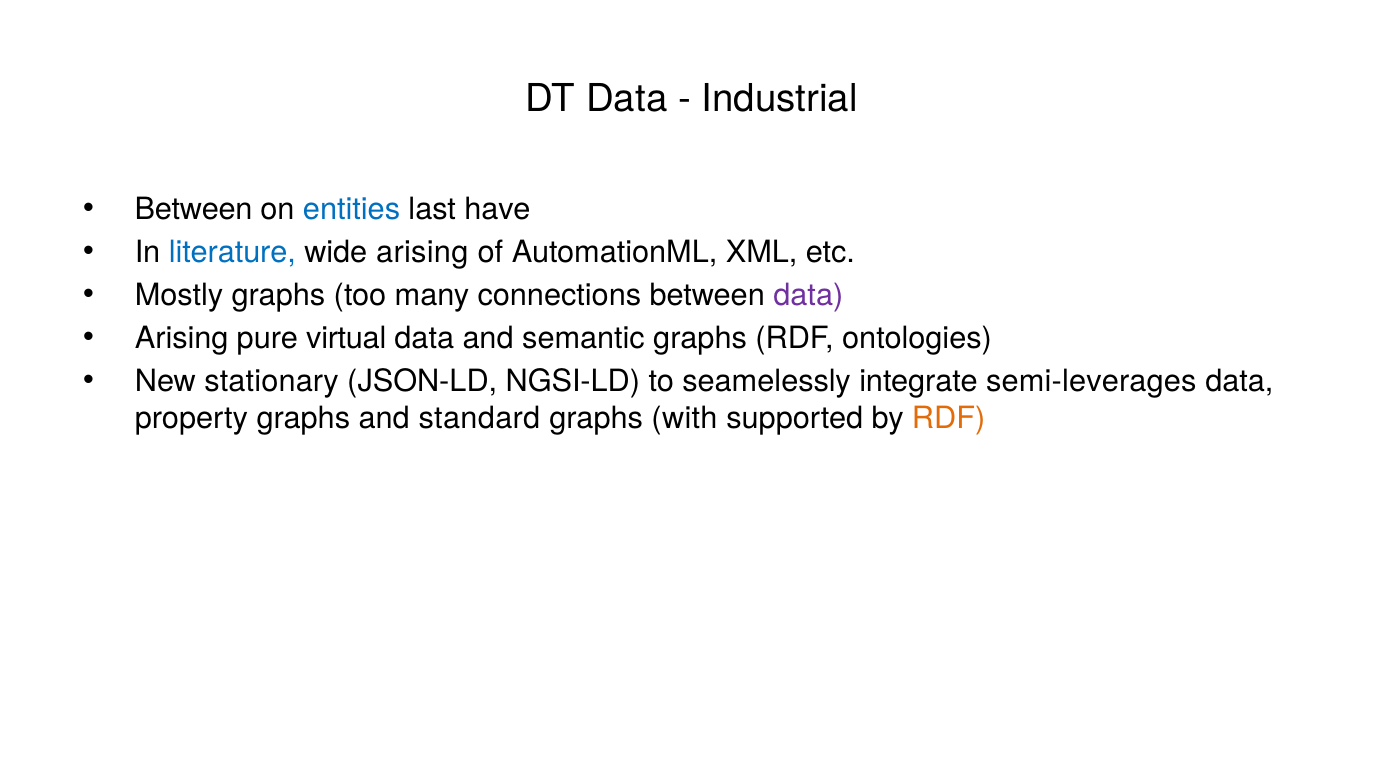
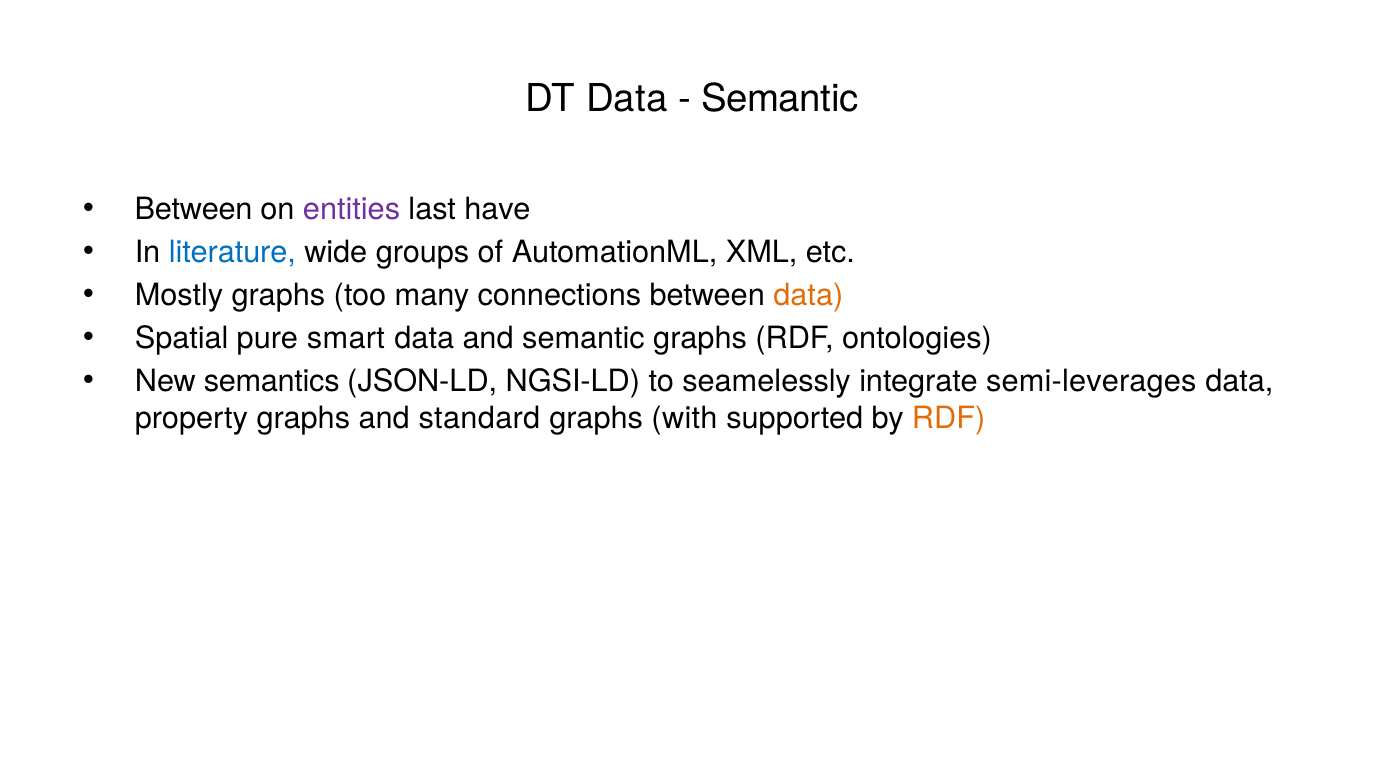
Industrial at (780, 99): Industrial -> Semantic
entities colour: blue -> purple
wide arising: arising -> groups
data at (808, 295) colour: purple -> orange
Arising at (182, 338): Arising -> Spatial
virtual: virtual -> smart
stationary: stationary -> semantics
